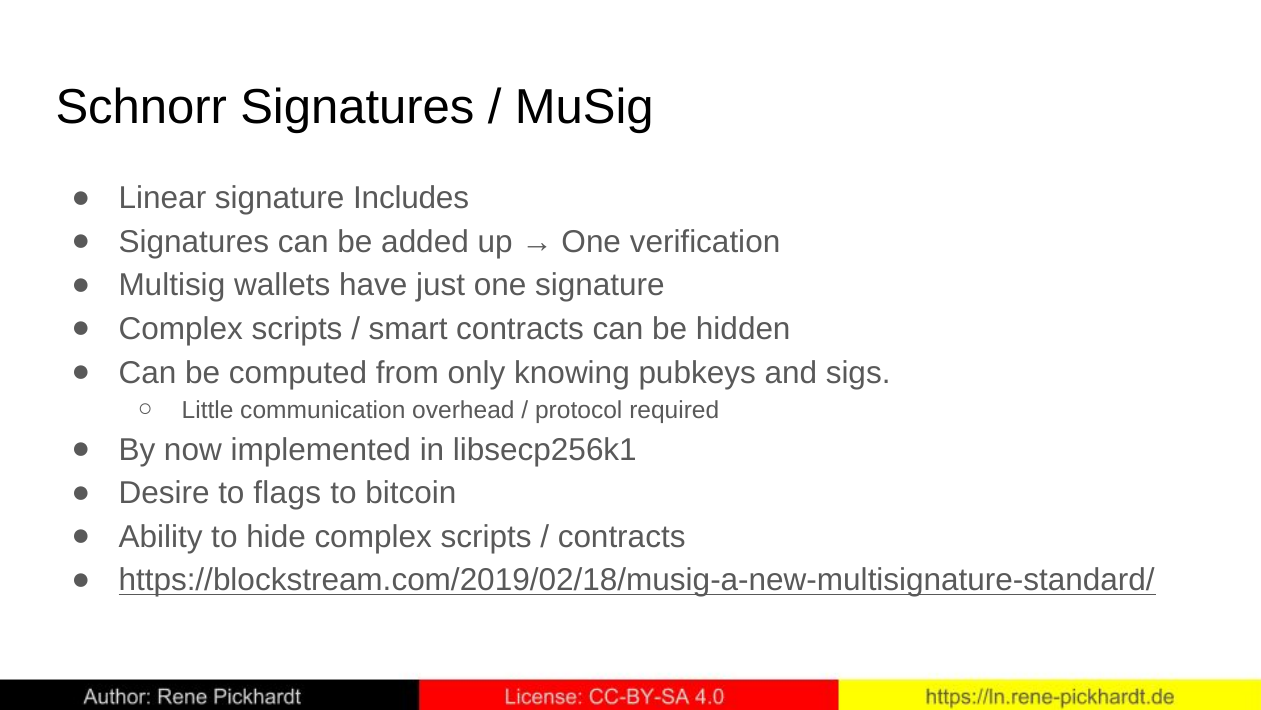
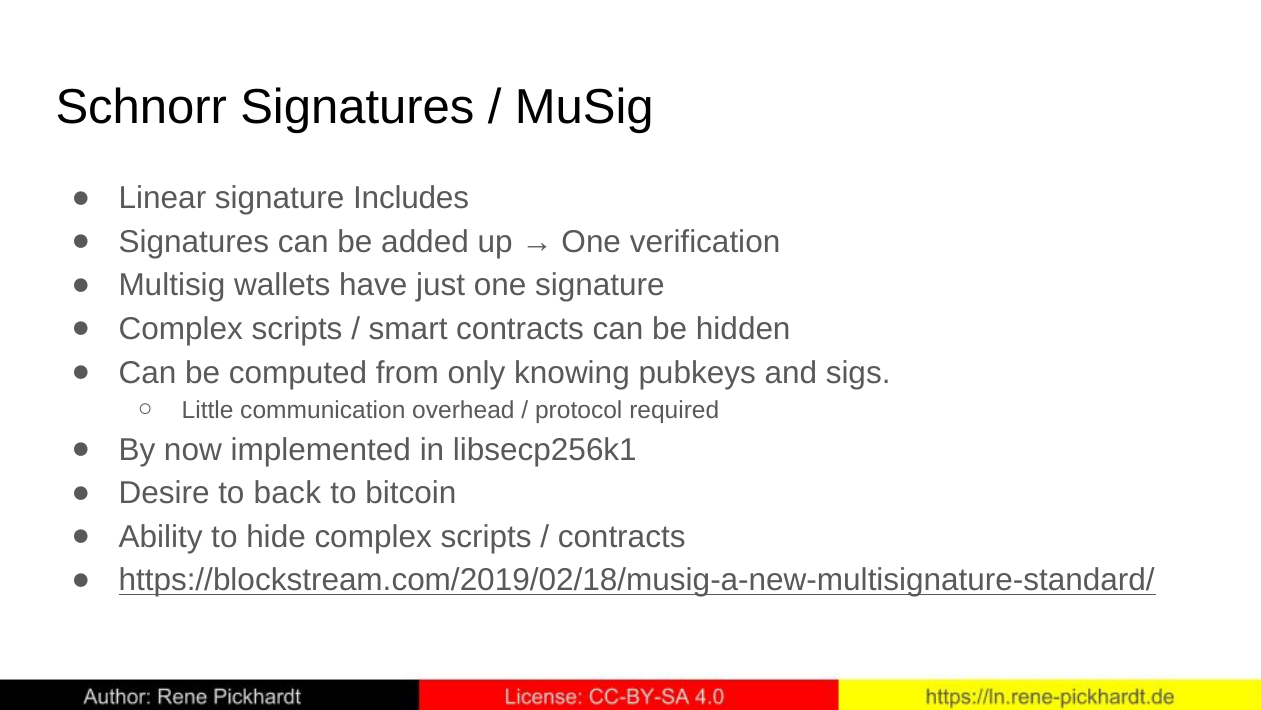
flags: flags -> back
